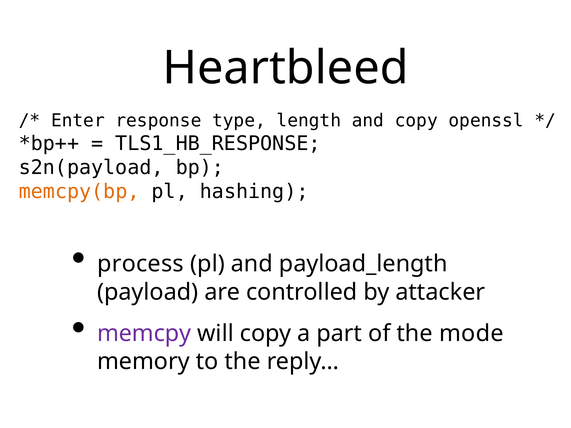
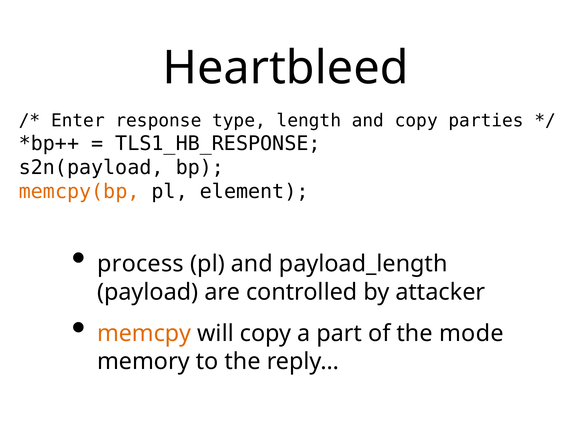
openssl: openssl -> parties
hashing: hashing -> element
memcpy colour: purple -> orange
